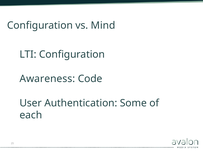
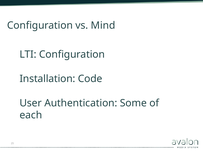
Awareness: Awareness -> Installation
